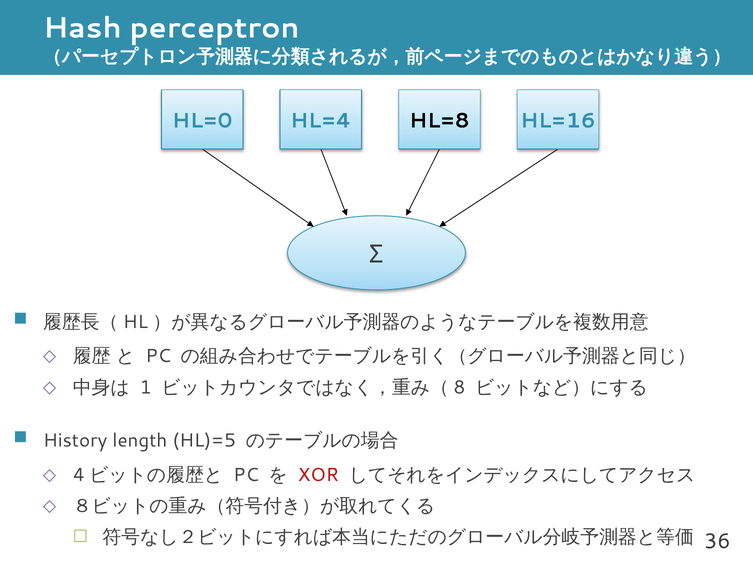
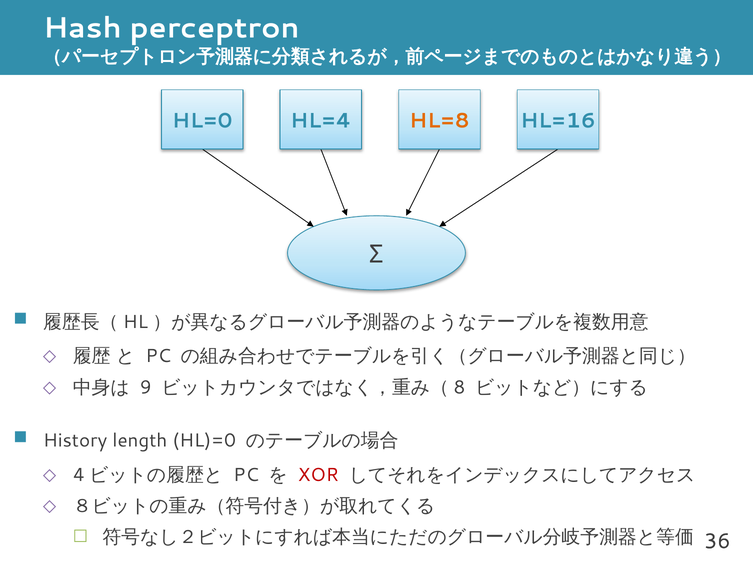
HL=8 colour: black -> orange
1: 1 -> 9
HL)=5: HL)=5 -> HL)=0
